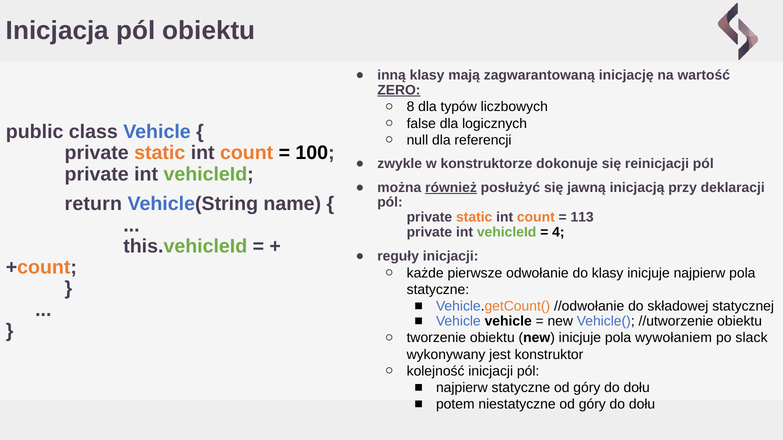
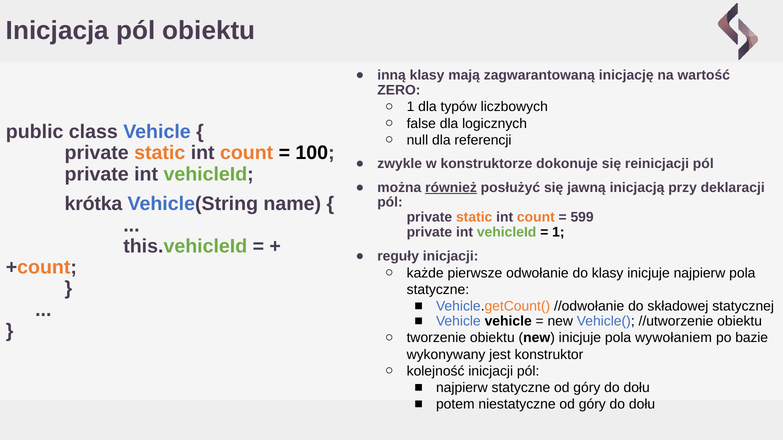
ZERO underline: present -> none
8 at (411, 107): 8 -> 1
return: return -> krótka
113: 113 -> 599
4 at (558, 233): 4 -> 1
slack: slack -> bazie
